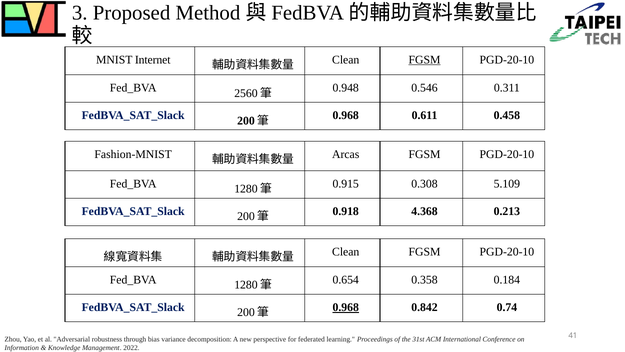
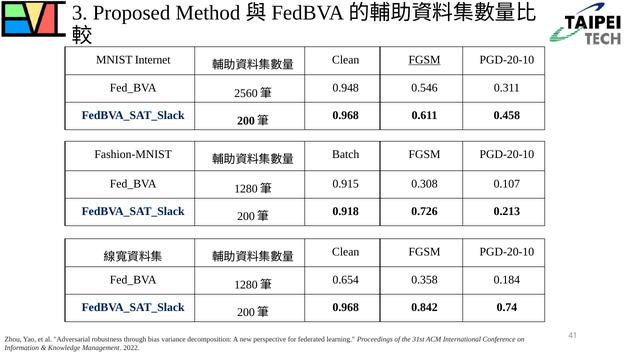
Arcas: Arcas -> Batch
5.109: 5.109 -> 0.107
4.368: 4.368 -> 0.726
0.968 at (346, 307) underline: present -> none
